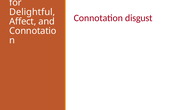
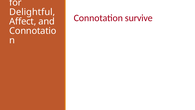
disgust: disgust -> survive
